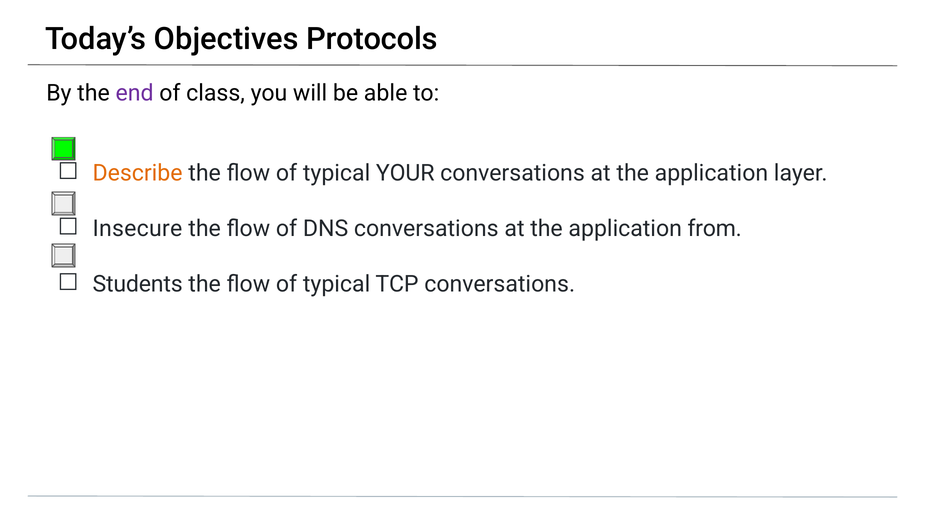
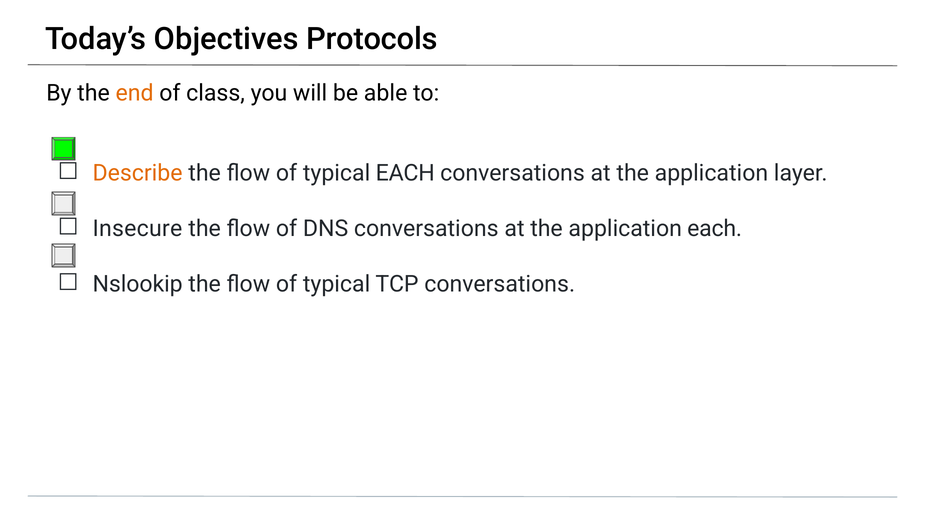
end colour: purple -> orange
typical YOUR: YOUR -> EACH
application from: from -> each
Students: Students -> Nslookip
